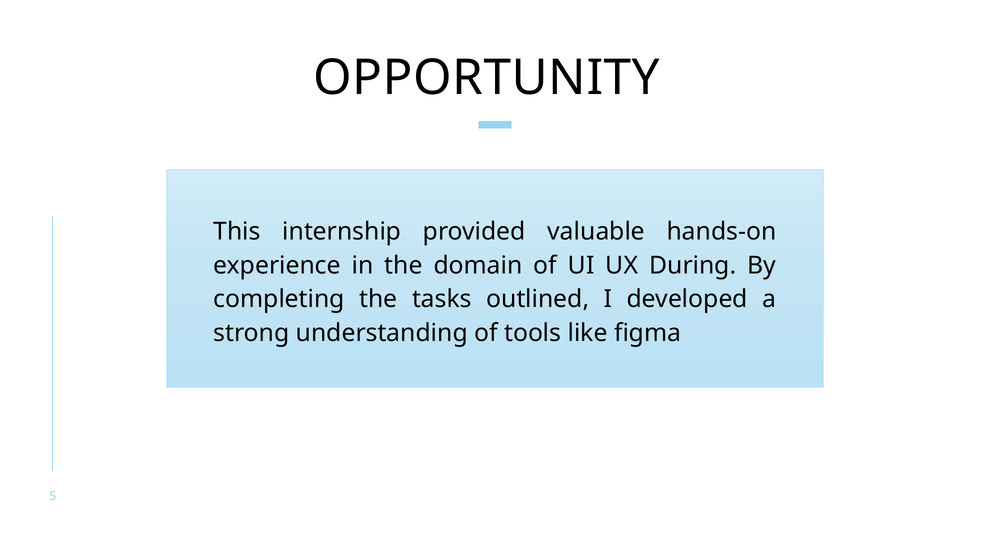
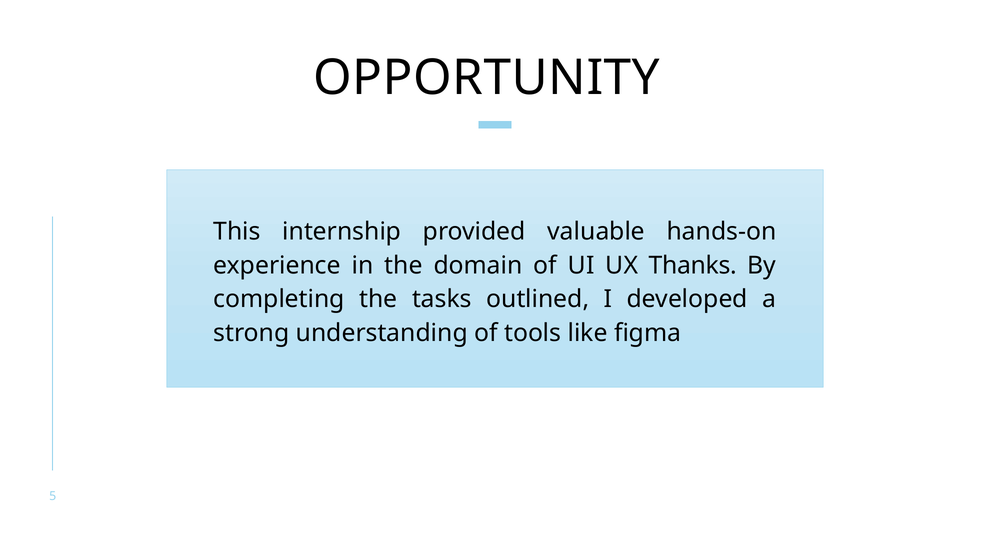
During: During -> Thanks
